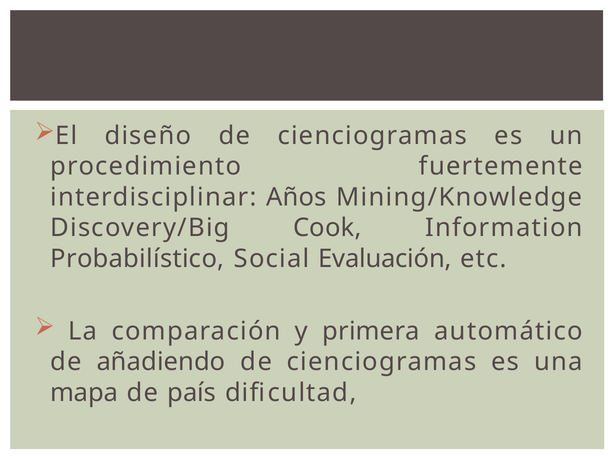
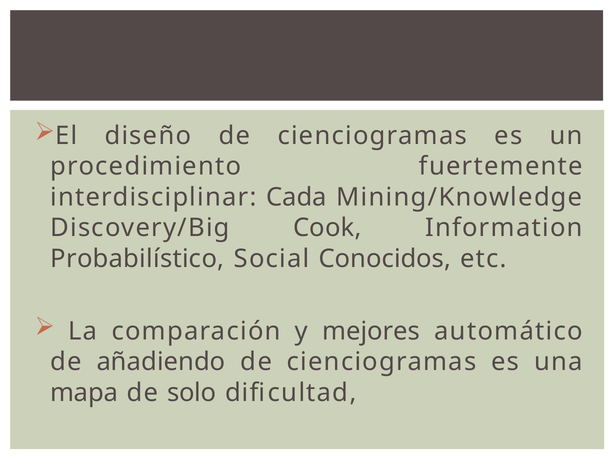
Años: Años -> Cada
Evaluación: Evaluación -> Conocidos
primera: primera -> mejores
país: país -> solo
